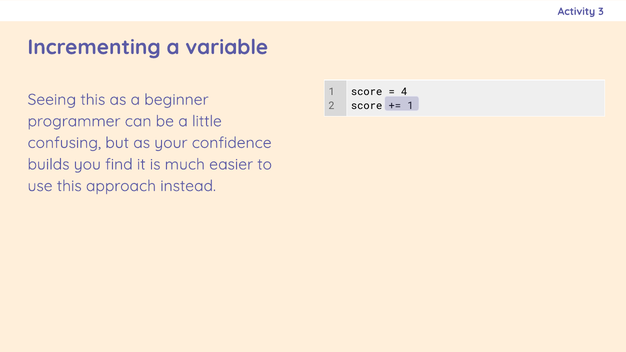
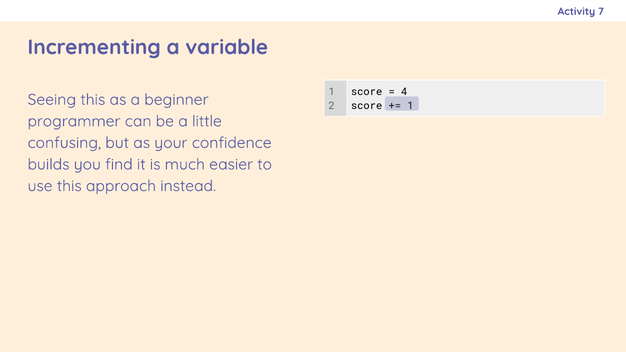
3: 3 -> 7
